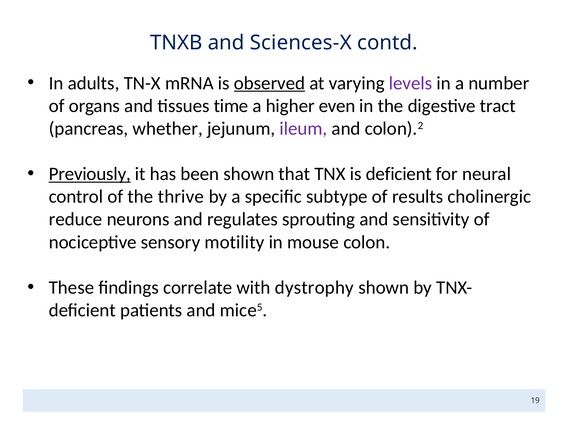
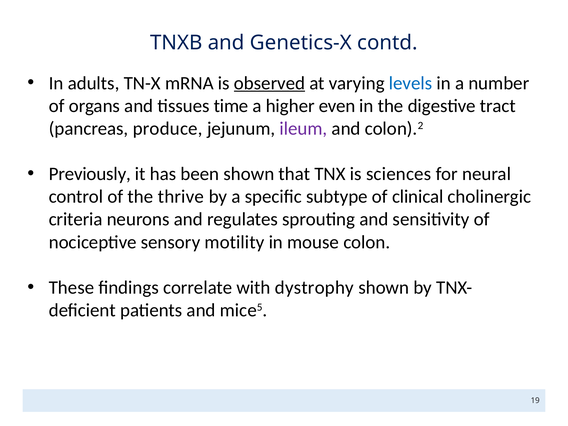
Sciences-X: Sciences-X -> Genetics-X
levels colour: purple -> blue
whether: whether -> produce
Previously underline: present -> none
is deficient: deficient -> sciences
results: results -> clinical
reduce: reduce -> criteria
